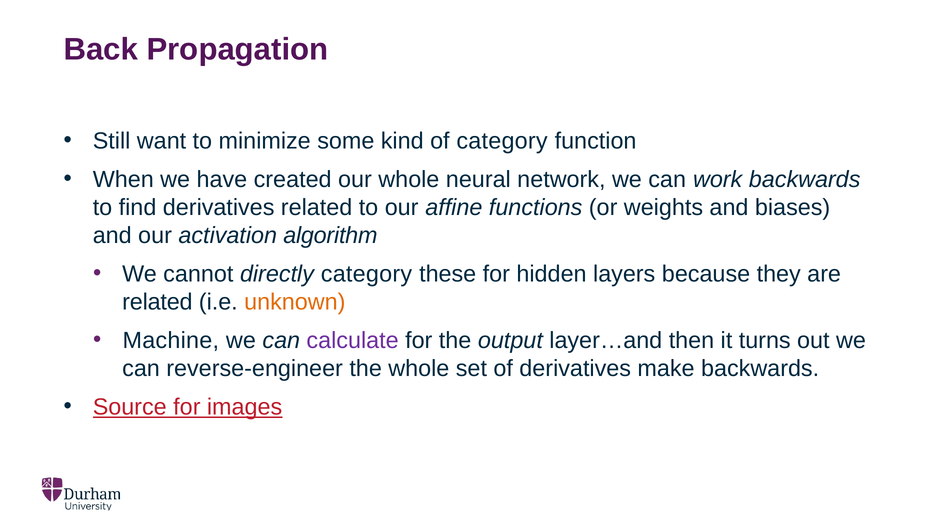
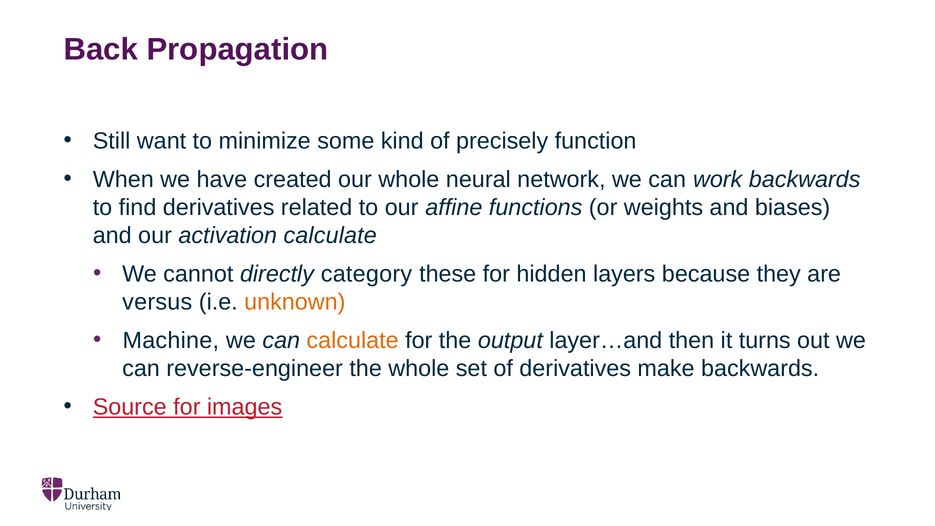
of category: category -> precisely
activation algorithm: algorithm -> calculate
related at (157, 302): related -> versus
calculate at (353, 340) colour: purple -> orange
